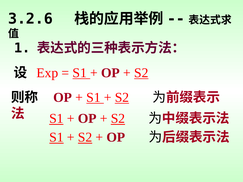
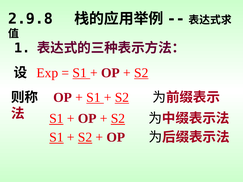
3.2.6: 3.2.6 -> 2.9.8
